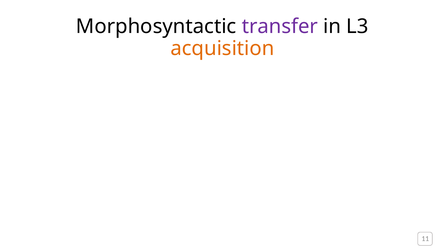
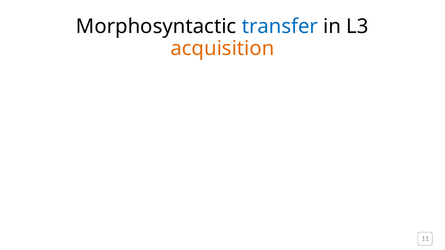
transfer colour: purple -> blue
